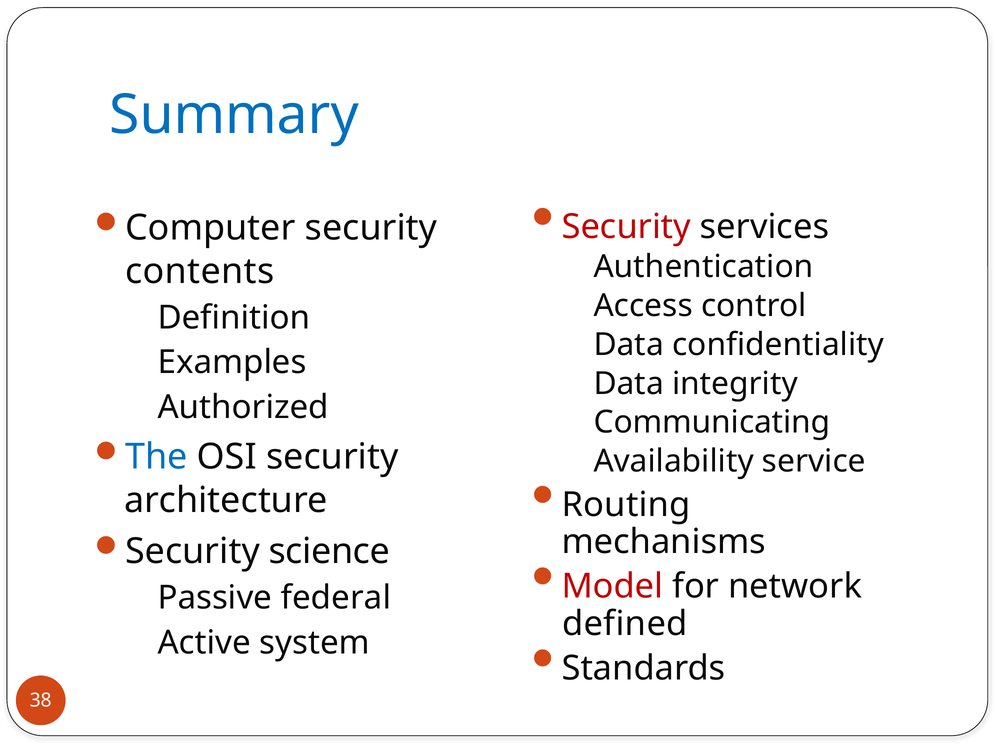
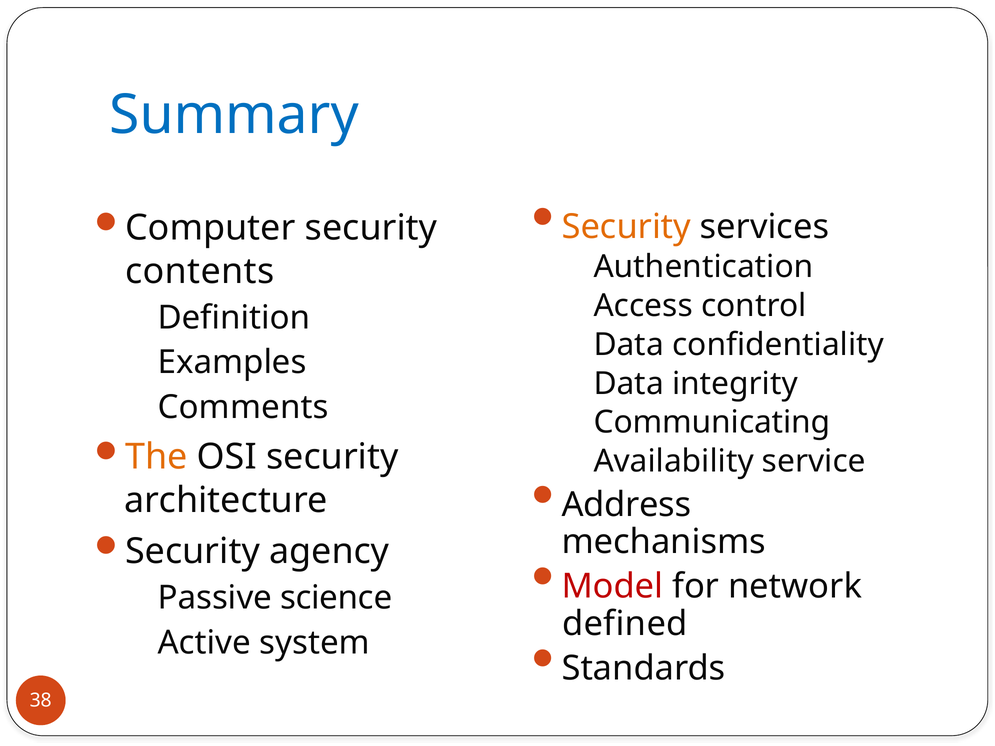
Security at (626, 227) colour: red -> orange
Authorized: Authorized -> Comments
The colour: blue -> orange
Routing: Routing -> Address
science: science -> agency
federal: federal -> science
